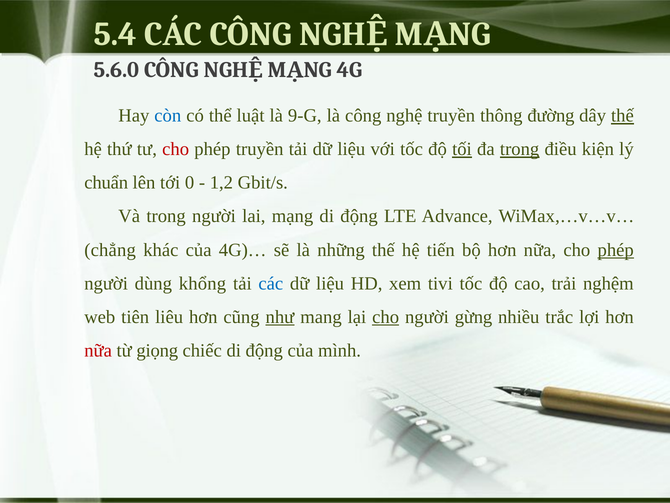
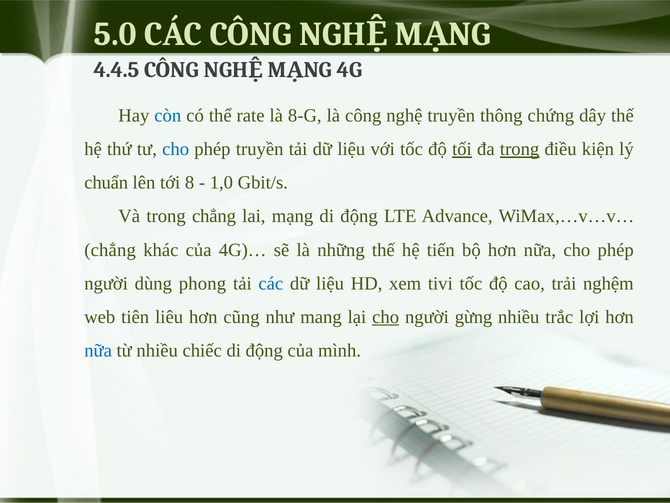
5.4: 5.4 -> 5.0
5.6.0: 5.6.0 -> 4.4.5
luật: luật -> rate
9-G: 9-G -> 8-G
đường: đường -> chứng
thế at (622, 116) underline: present -> none
cho at (176, 149) colour: red -> blue
0: 0 -> 8
1,2: 1,2 -> 1,0
trong người: người -> chẳng
phép at (616, 250) underline: present -> none
khổng: khổng -> phong
như underline: present -> none
nữa at (98, 350) colour: red -> blue
từ giọng: giọng -> nhiều
